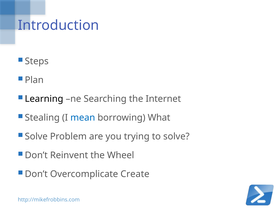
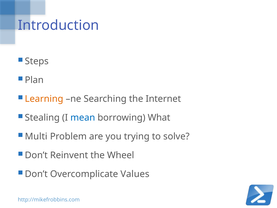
Learning colour: black -> orange
Solve at (36, 136): Solve -> Multi
Create: Create -> Values
